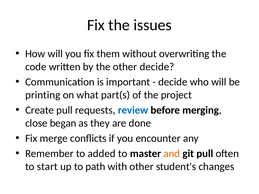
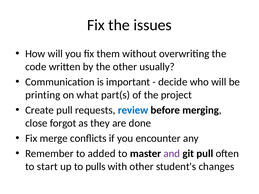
other decide: decide -> usually
began: began -> forgot
and colour: orange -> purple
path: path -> pulls
